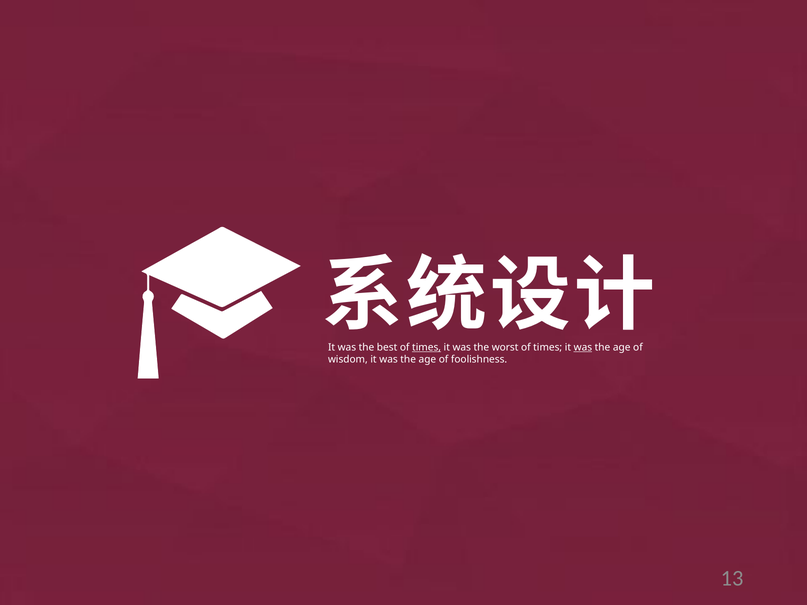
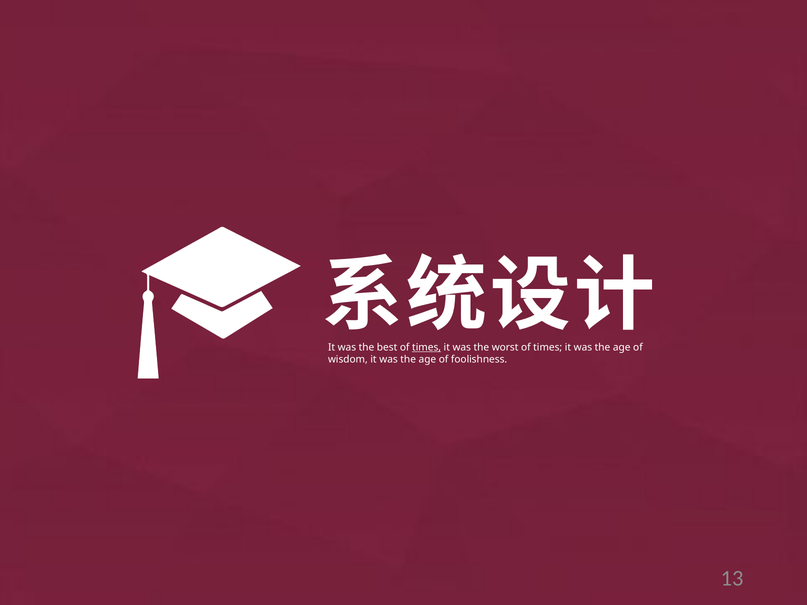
was at (583, 348) underline: present -> none
